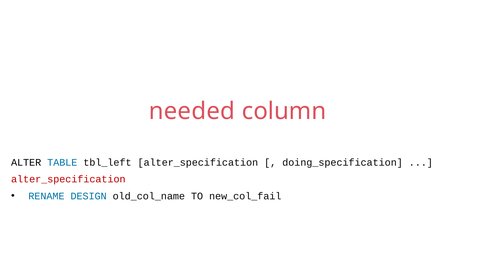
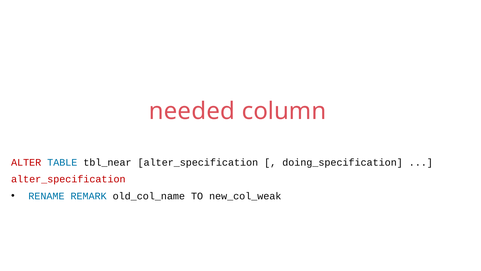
ALTER colour: black -> red
tbl_left: tbl_left -> tbl_near
DESIGN: DESIGN -> REMARK
new_col_fail: new_col_fail -> new_col_weak
